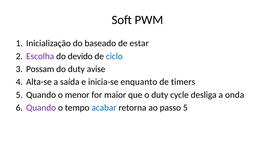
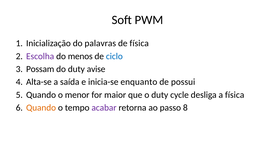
baseado: baseado -> palavras
de estar: estar -> física
devido: devido -> menos
timers: timers -> possui
a onda: onda -> física
Quando at (41, 107) colour: purple -> orange
acabar colour: blue -> purple
passo 5: 5 -> 8
